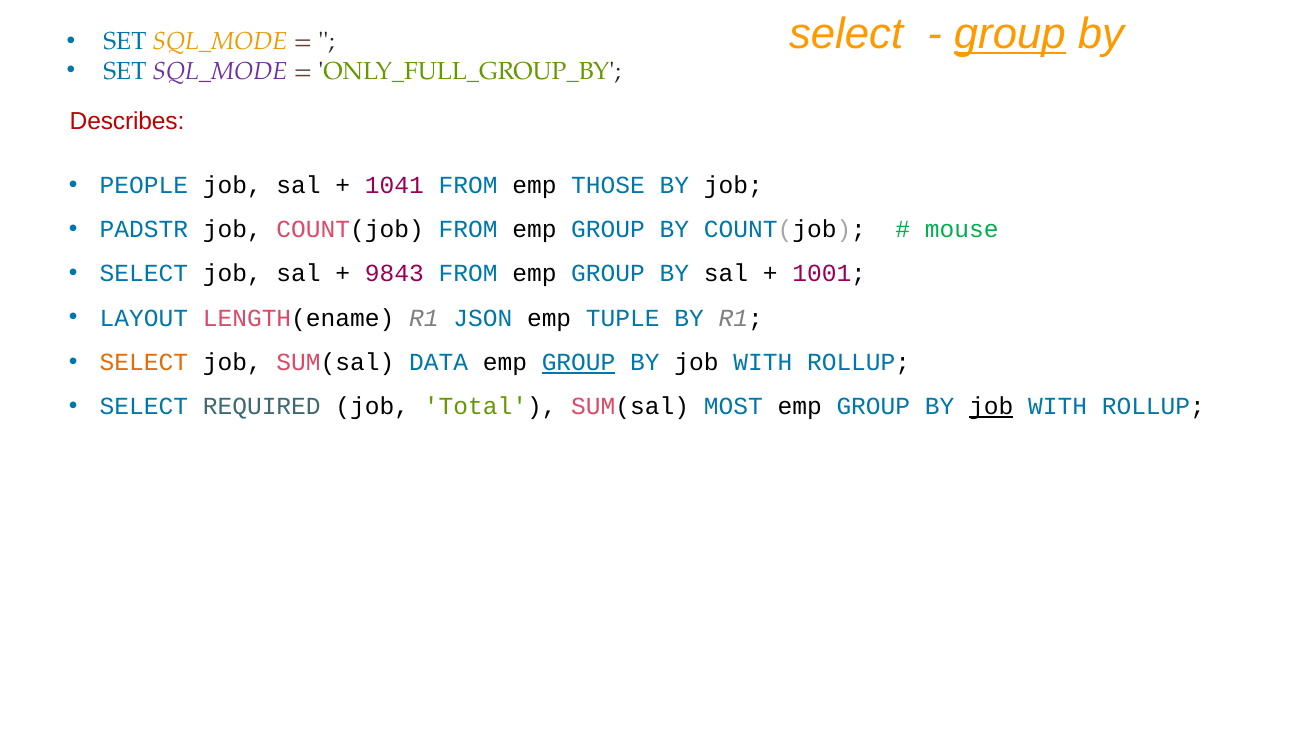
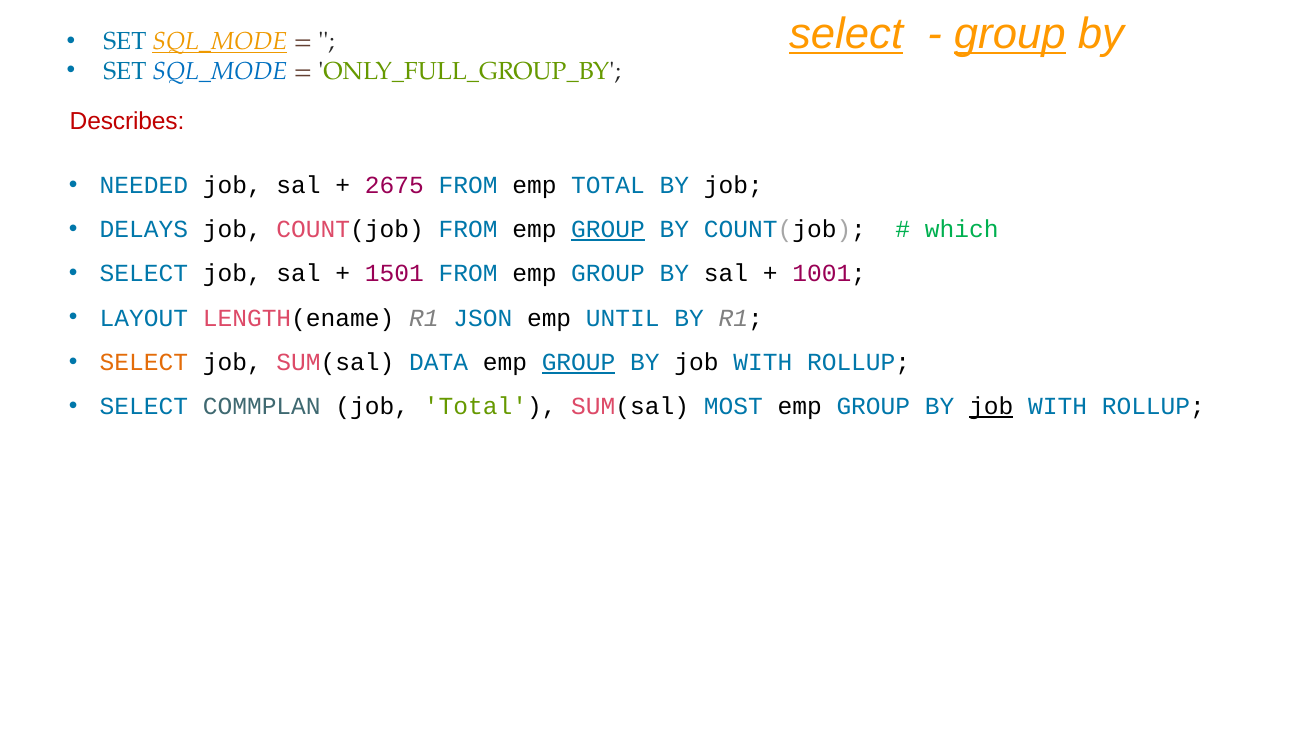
select at (846, 34) underline: none -> present
SQL_MODE at (220, 42) underline: none -> present
SQL_MODE at (220, 71) colour: purple -> blue
PEOPLE: PEOPLE -> NEEDED
1041: 1041 -> 2675
emp THOSE: THOSE -> TOTAL
PADSTR: PADSTR -> DELAYS
GROUP at (608, 230) underline: none -> present
mouse: mouse -> which
9843: 9843 -> 1501
TUPLE: TUPLE -> UNTIL
REQUIRED: REQUIRED -> COMMPLAN
